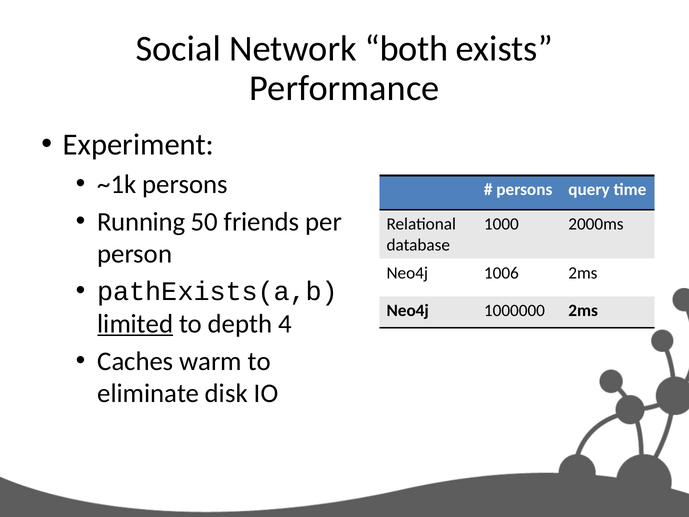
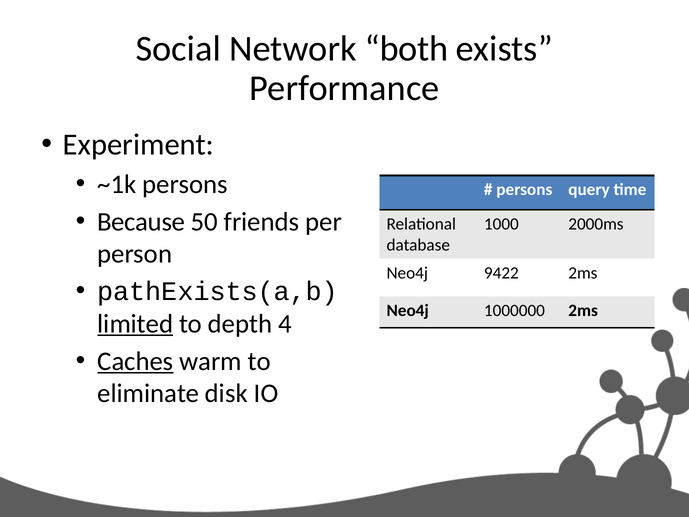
Running: Running -> Because
1006: 1006 -> 9422
Caches underline: none -> present
